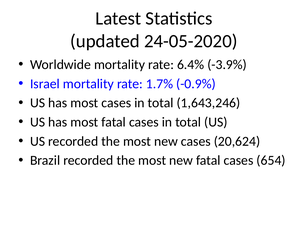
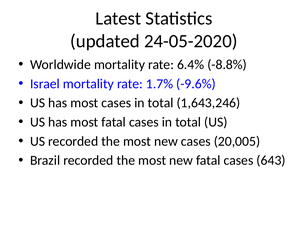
-3.9%: -3.9% -> -8.8%
-0.9%: -0.9% -> -9.6%
20,624: 20,624 -> 20,005
654: 654 -> 643
